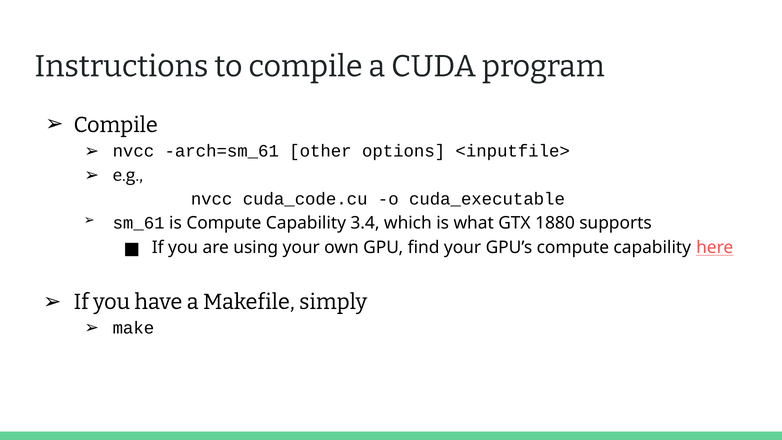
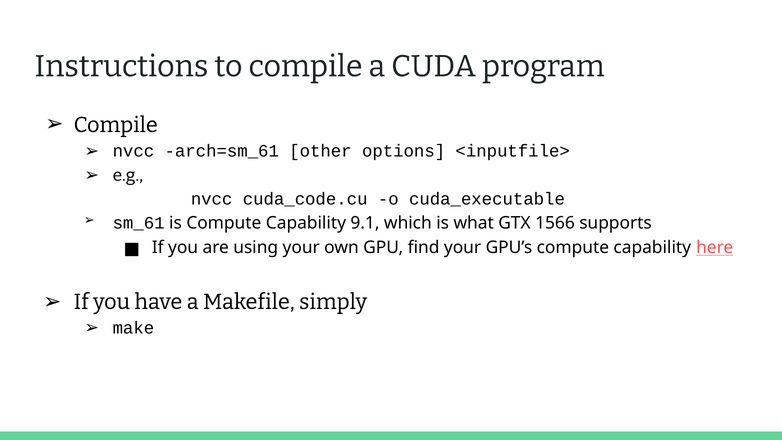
3.4: 3.4 -> 9.1
1880: 1880 -> 1566
